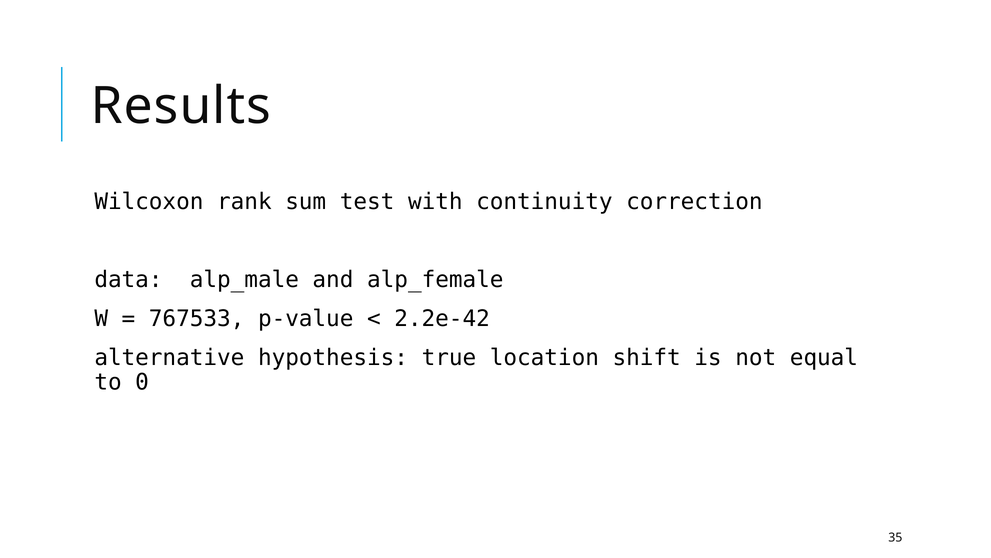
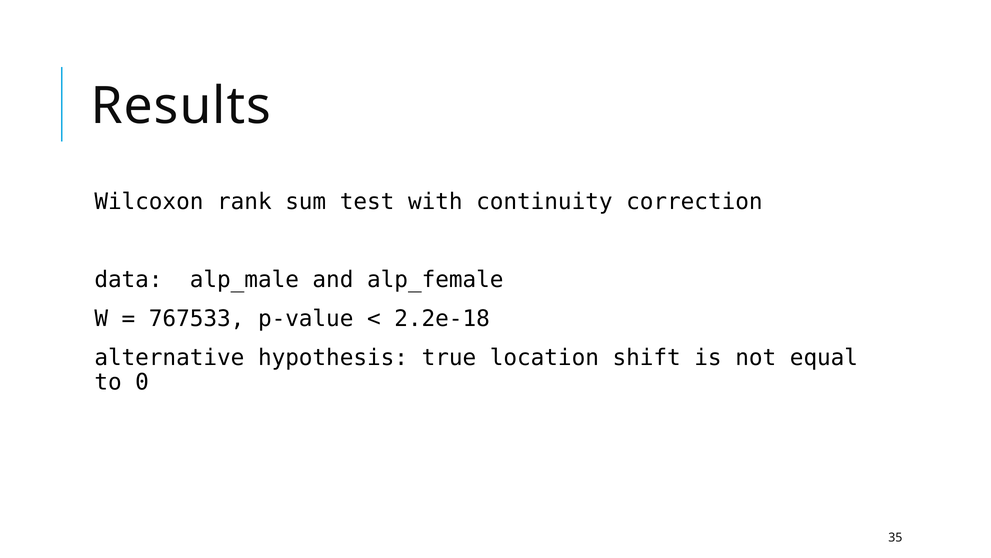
2.2e-42: 2.2e-42 -> 2.2e-18
